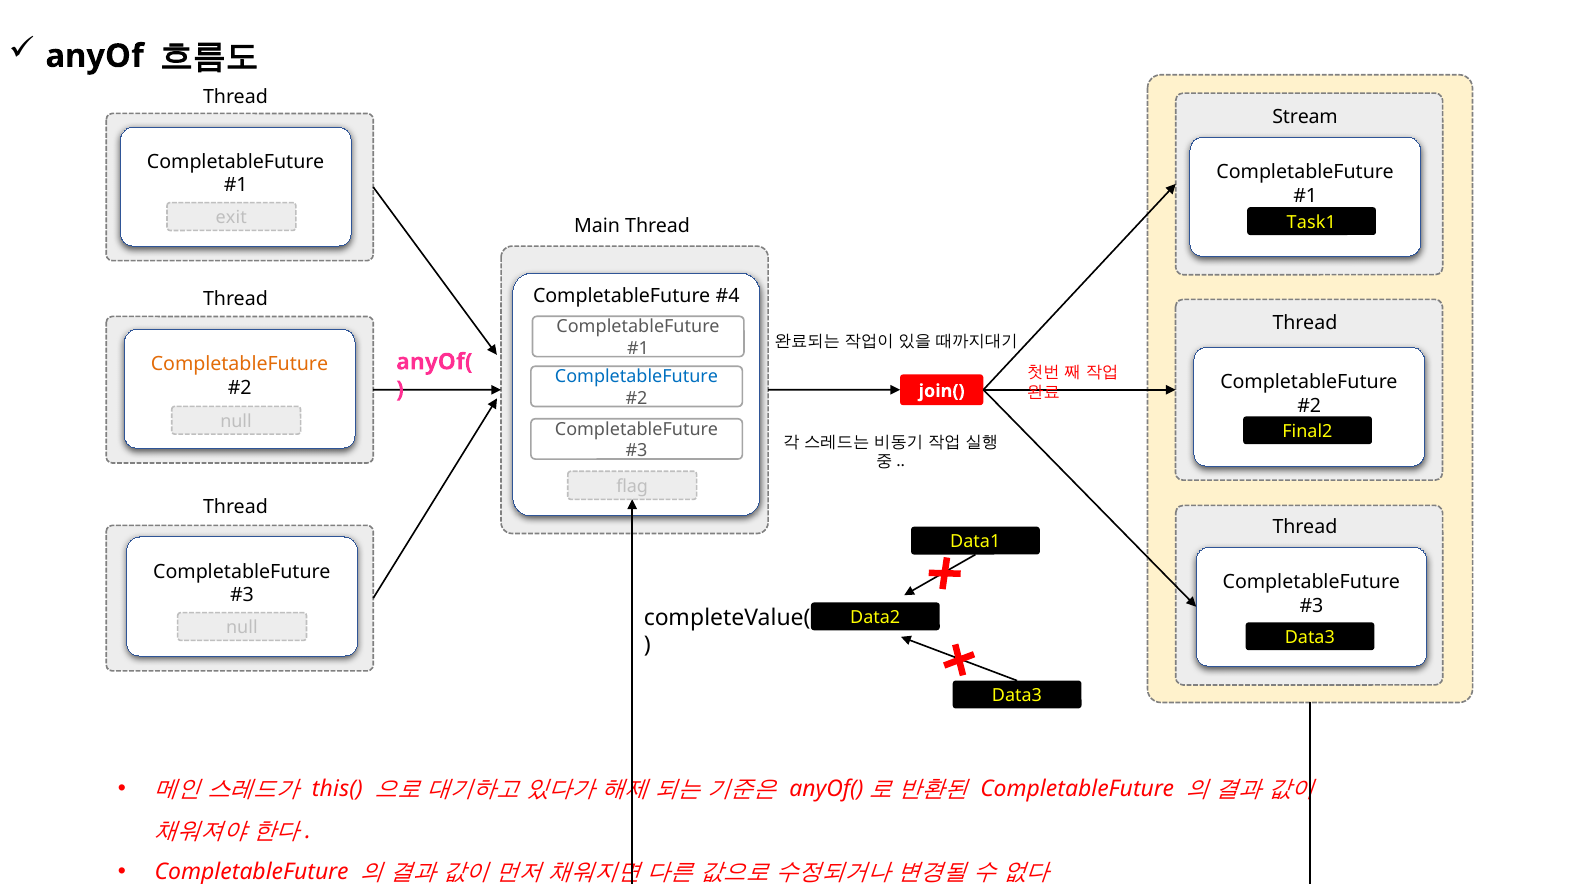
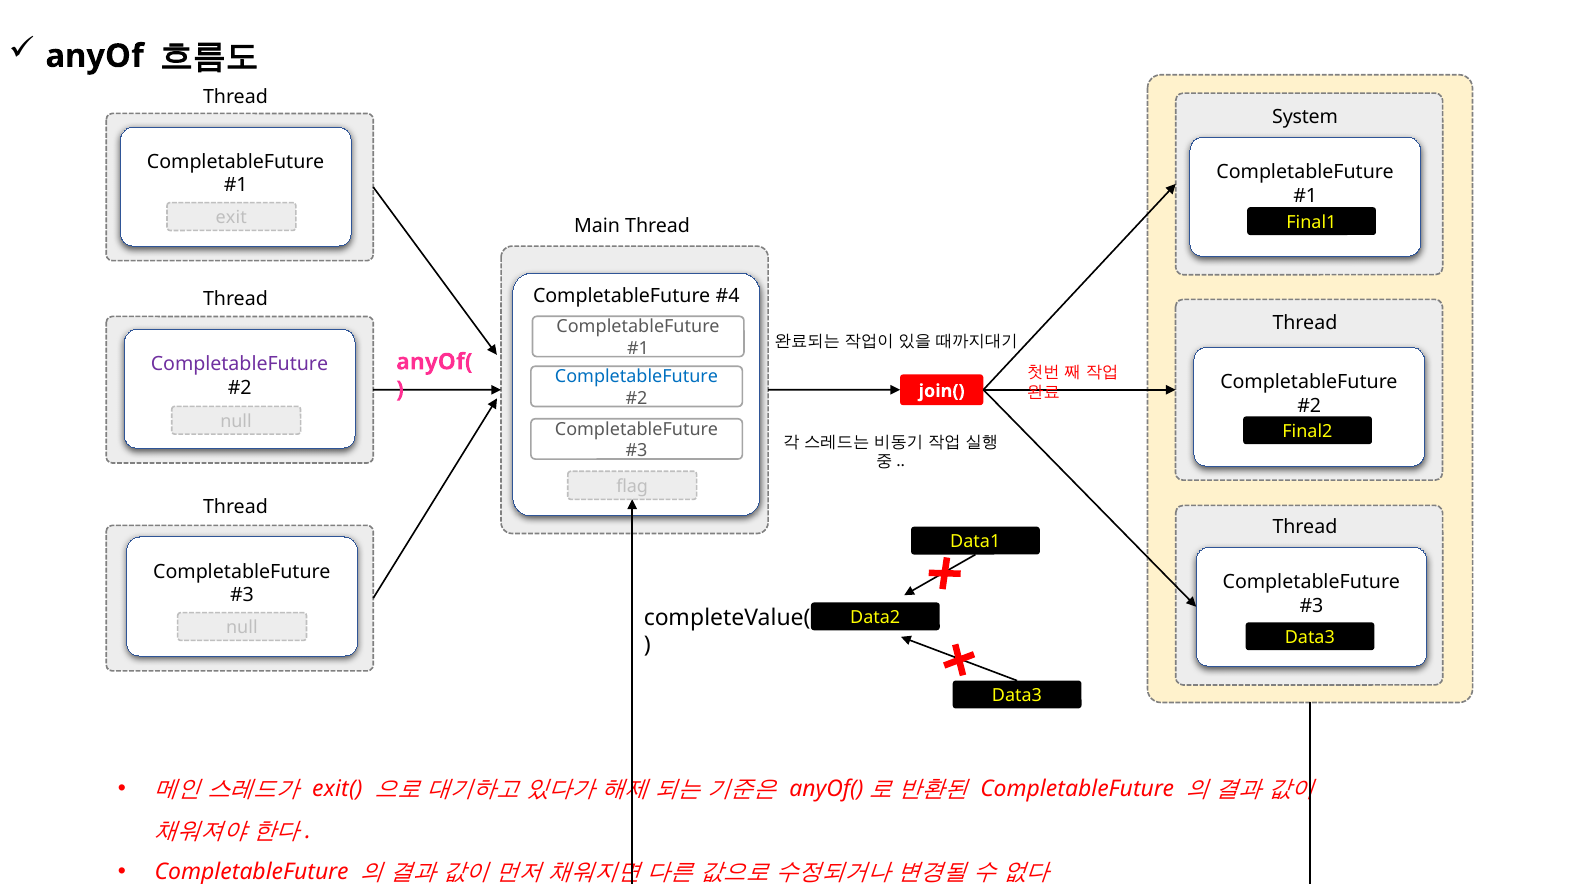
Stream: Stream -> System
Task1: Task1 -> Final1
CompletableFuture at (239, 364) colour: orange -> purple
this(: this( -> exit(
